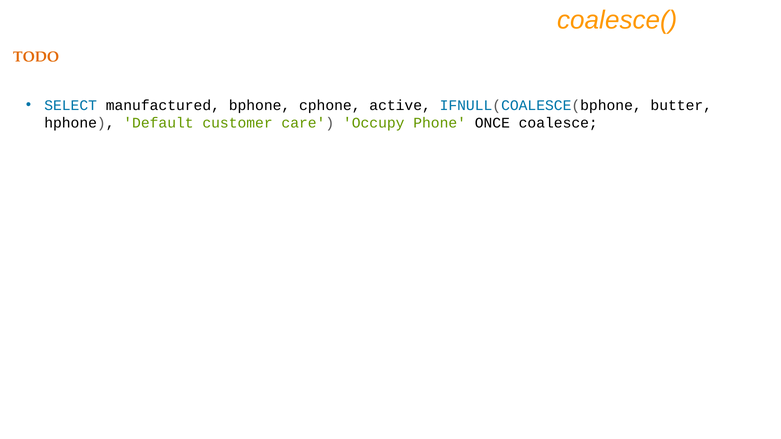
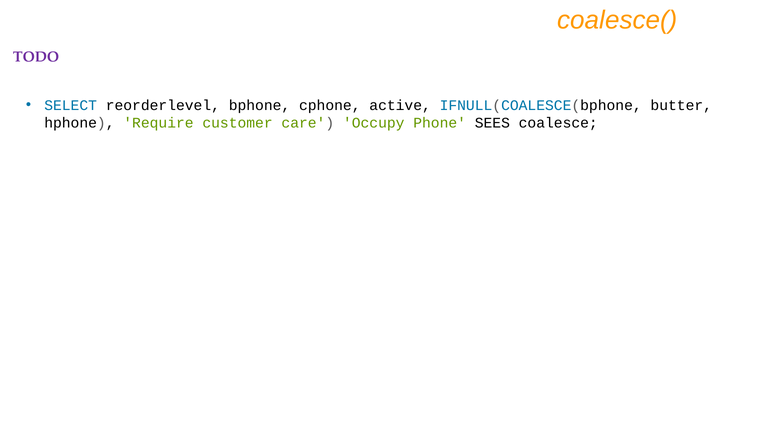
TODO colour: orange -> purple
manufactured: manufactured -> reorderlevel
Default: Default -> Require
ONCE: ONCE -> SEES
